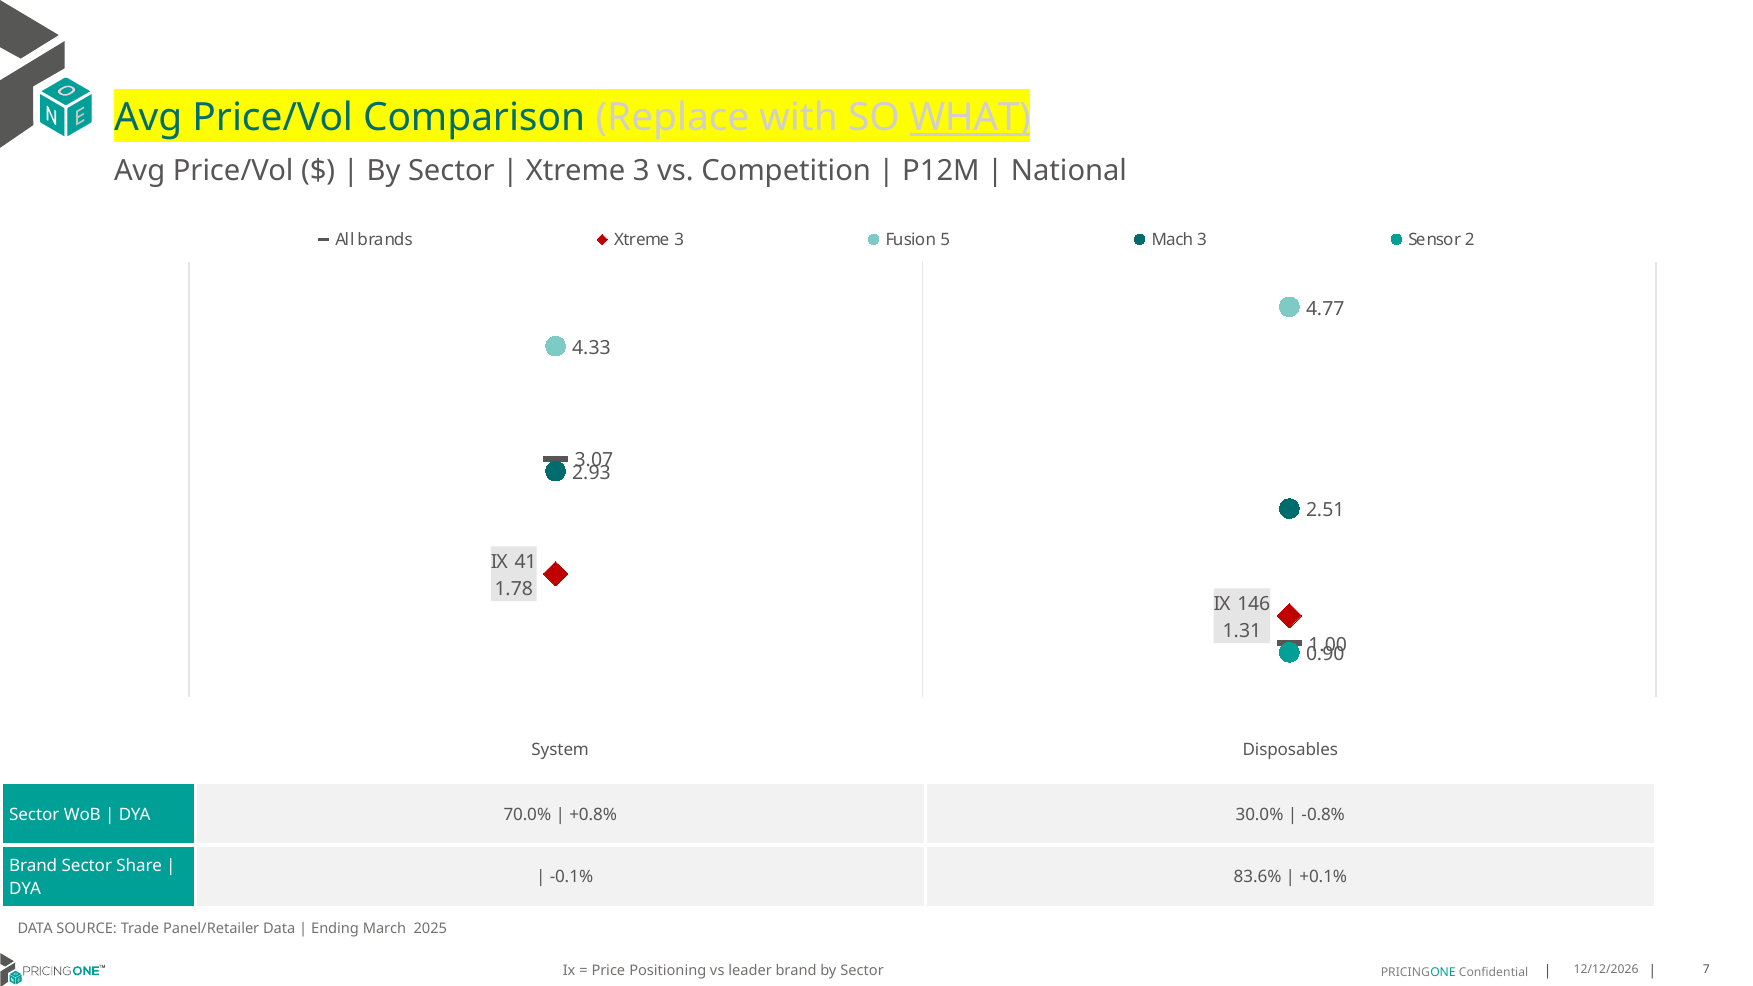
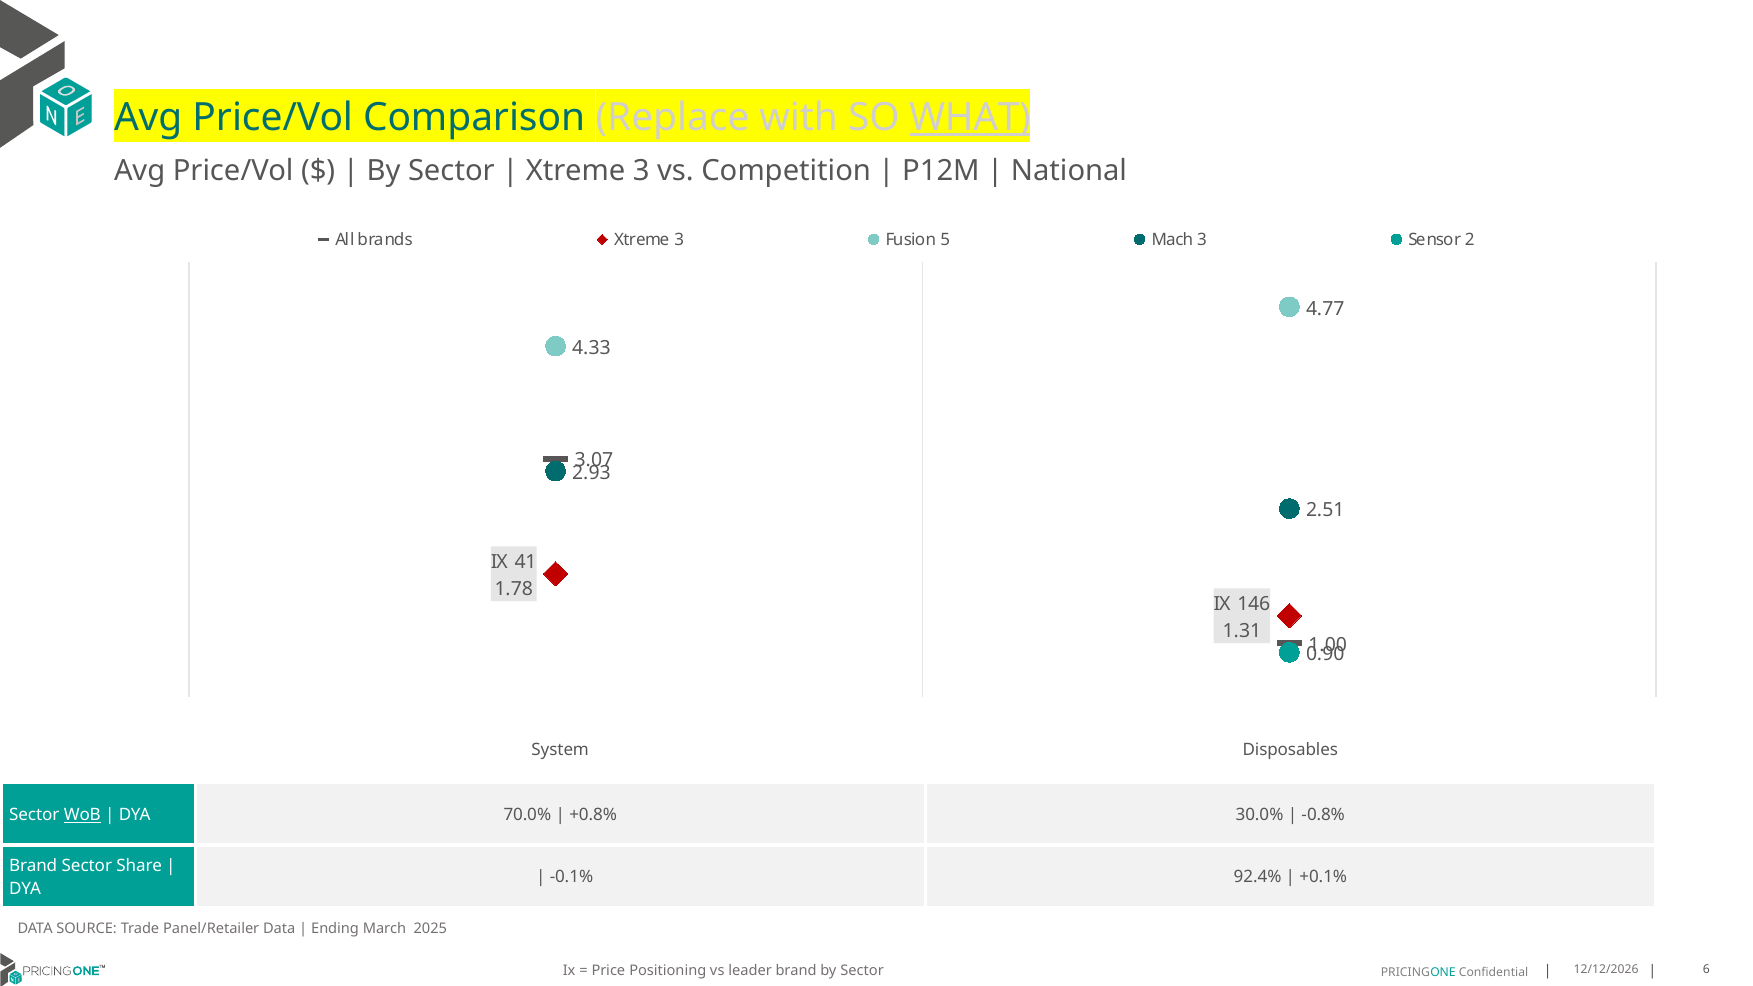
WoB underline: none -> present
83.6%: 83.6% -> 92.4%
7: 7 -> 6
